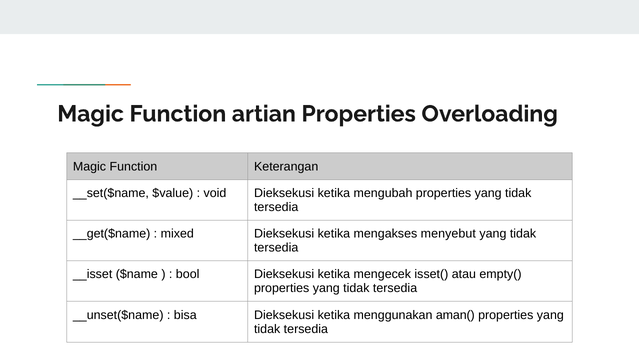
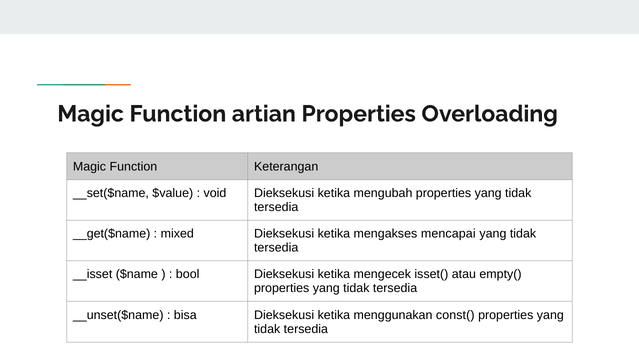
menyebut: menyebut -> mencapai
aman(: aman( -> const(
